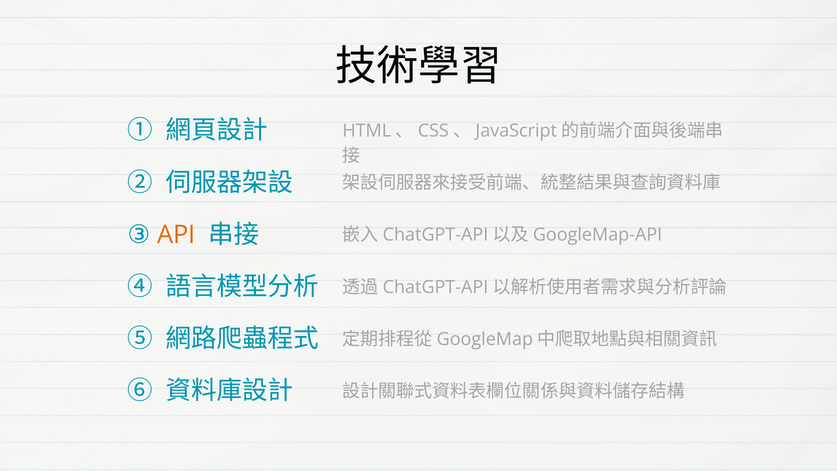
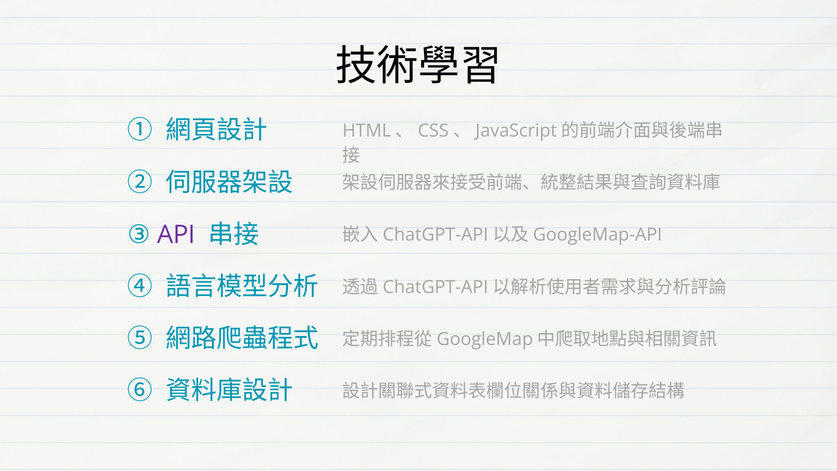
API colour: orange -> purple
